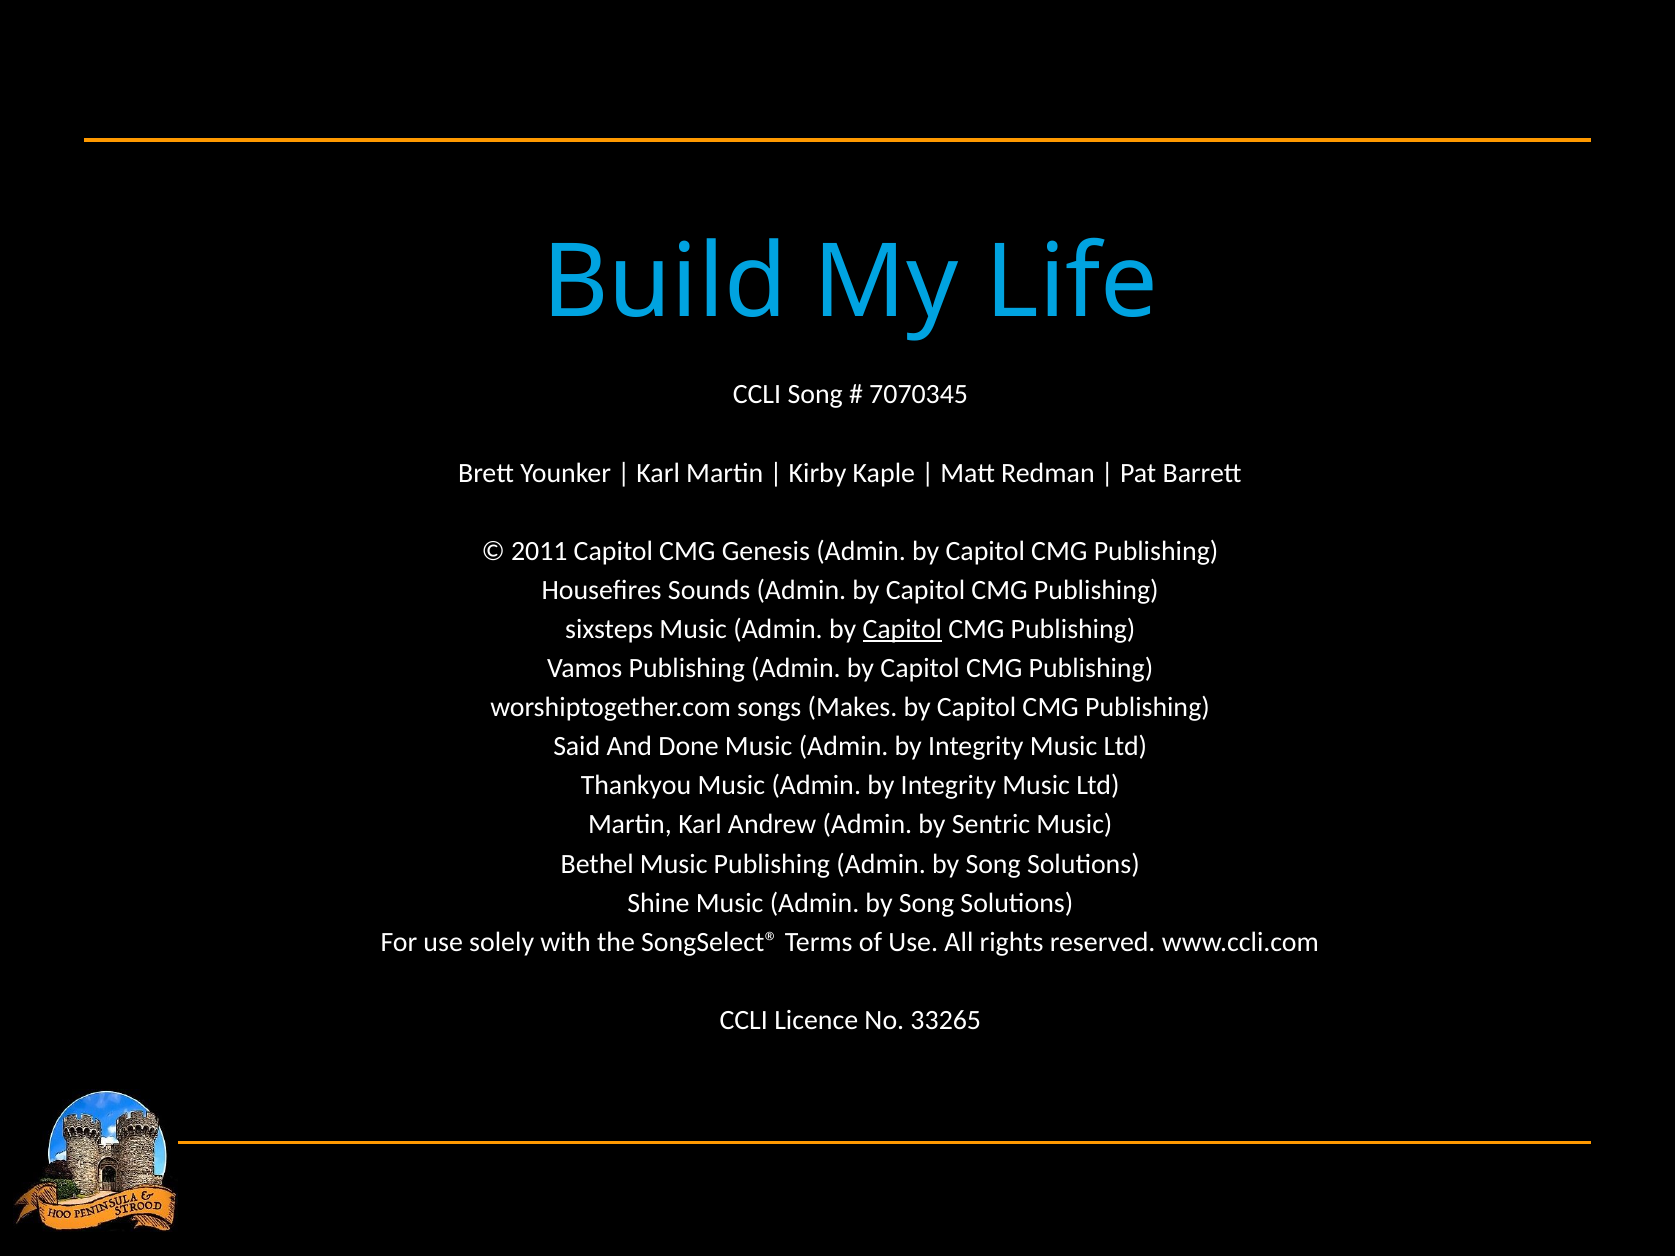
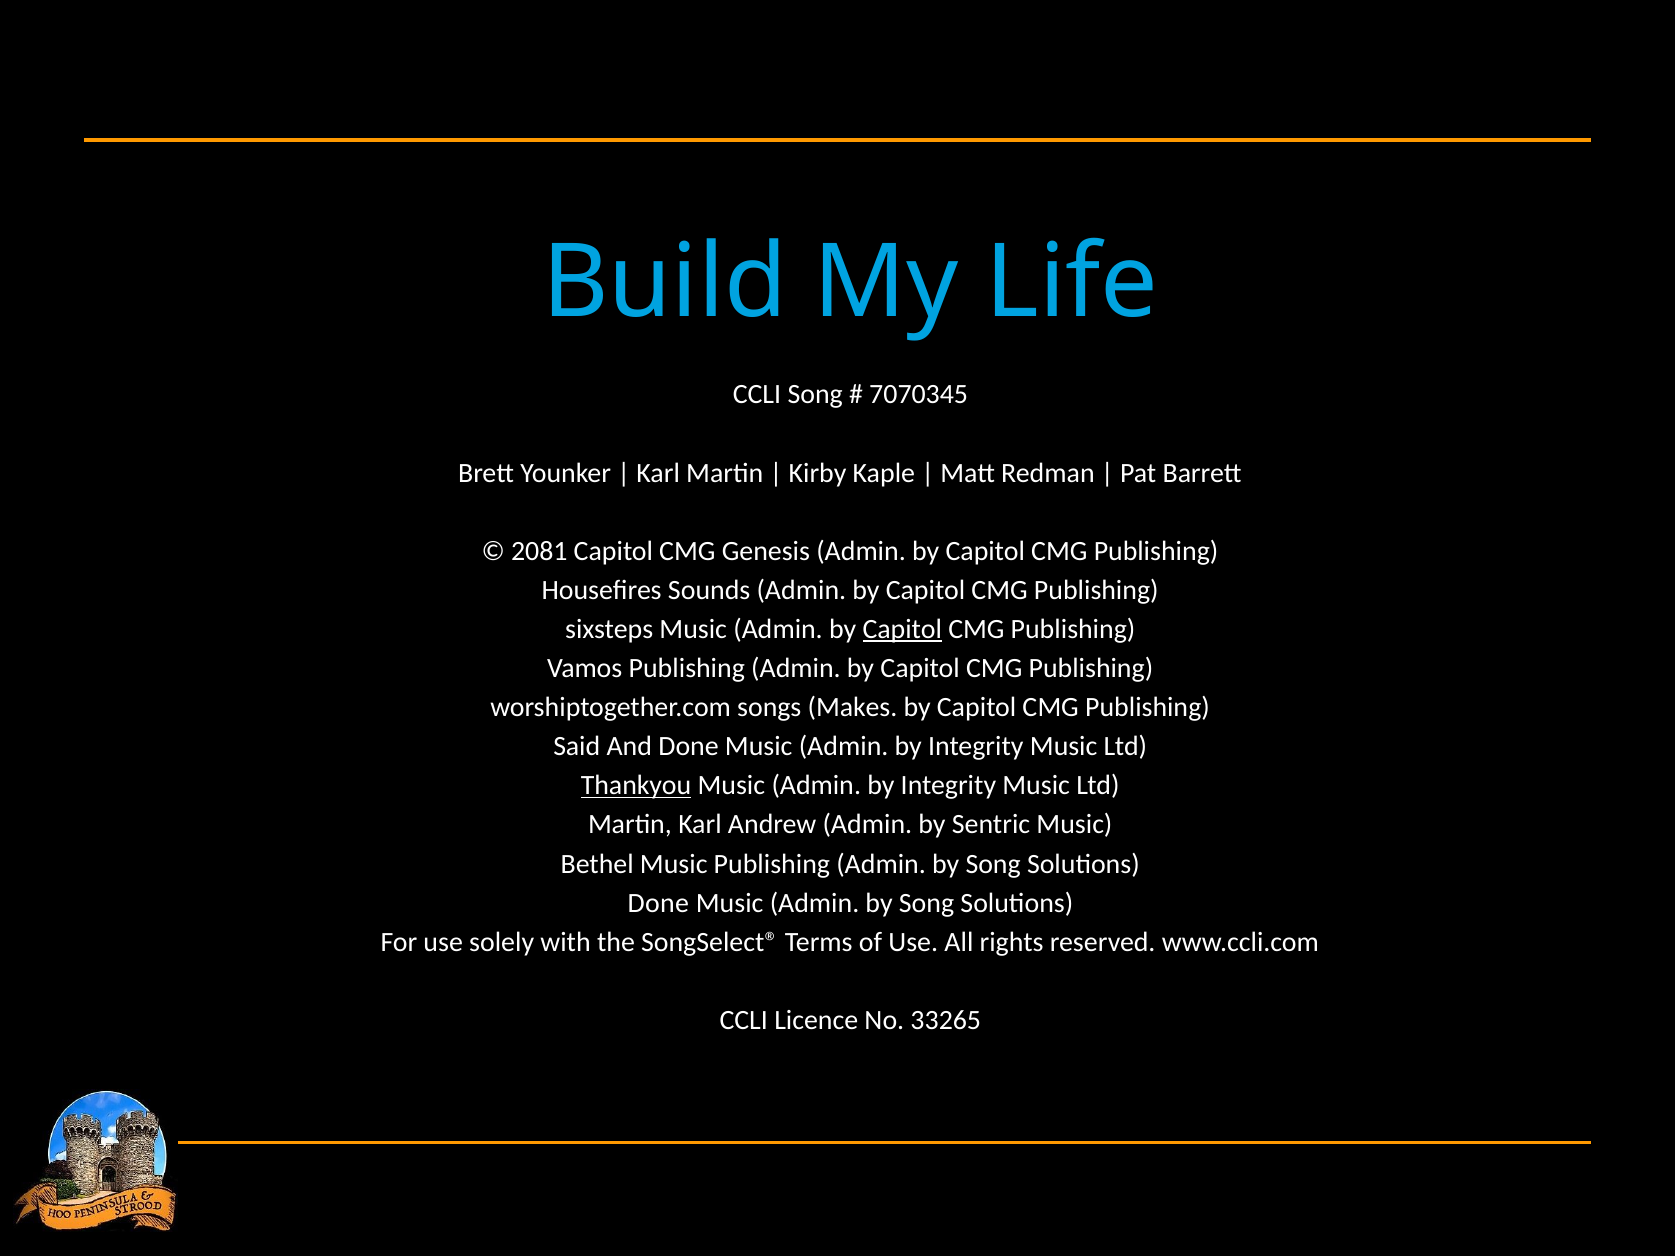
2011: 2011 -> 2081
Thankyou underline: none -> present
Shine at (658, 903): Shine -> Done
